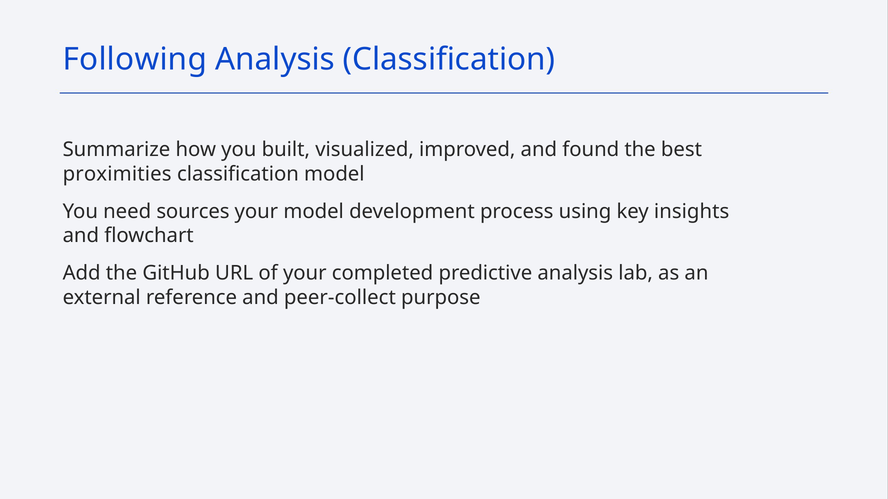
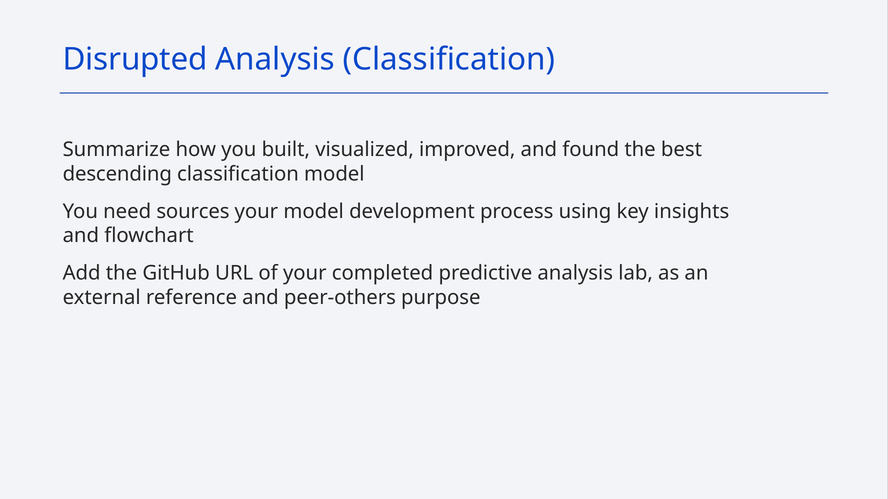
Following: Following -> Disrupted
proximities: proximities -> descending
peer-collect: peer-collect -> peer-others
